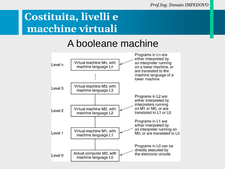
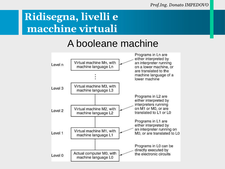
Costituita: Costituita -> Ridisegna
